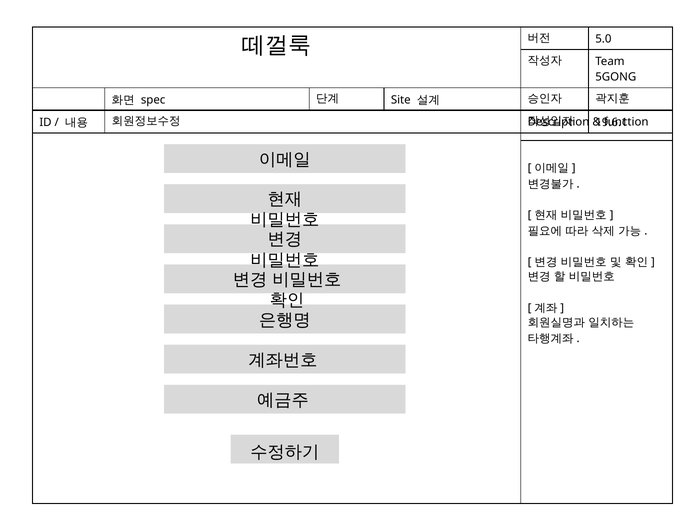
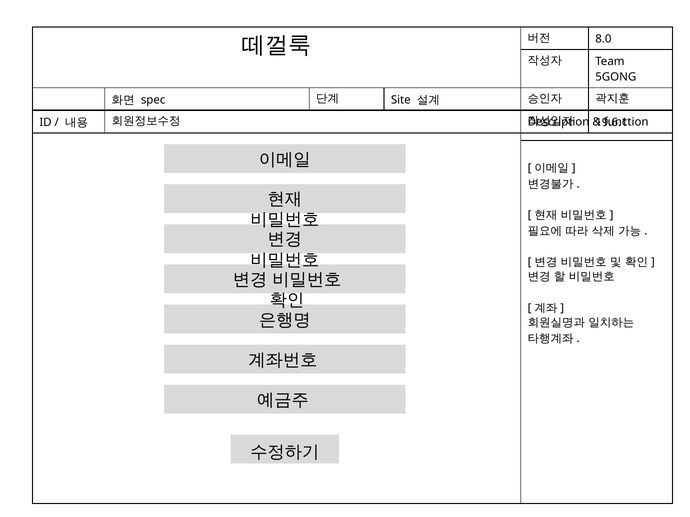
5.0: 5.0 -> 8.0
